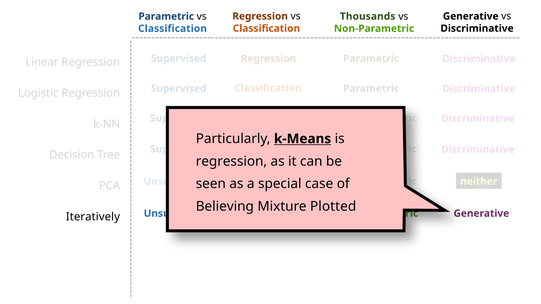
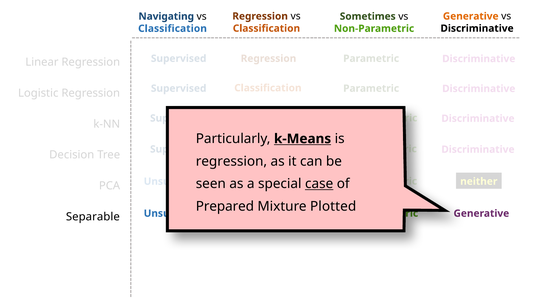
Generative at (471, 16) colour: black -> orange
Parametric at (166, 16): Parametric -> Navigating
Thousands: Thousands -> Sometimes
case underline: none -> present
Believing: Believing -> Prepared
Iteratively: Iteratively -> Separable
